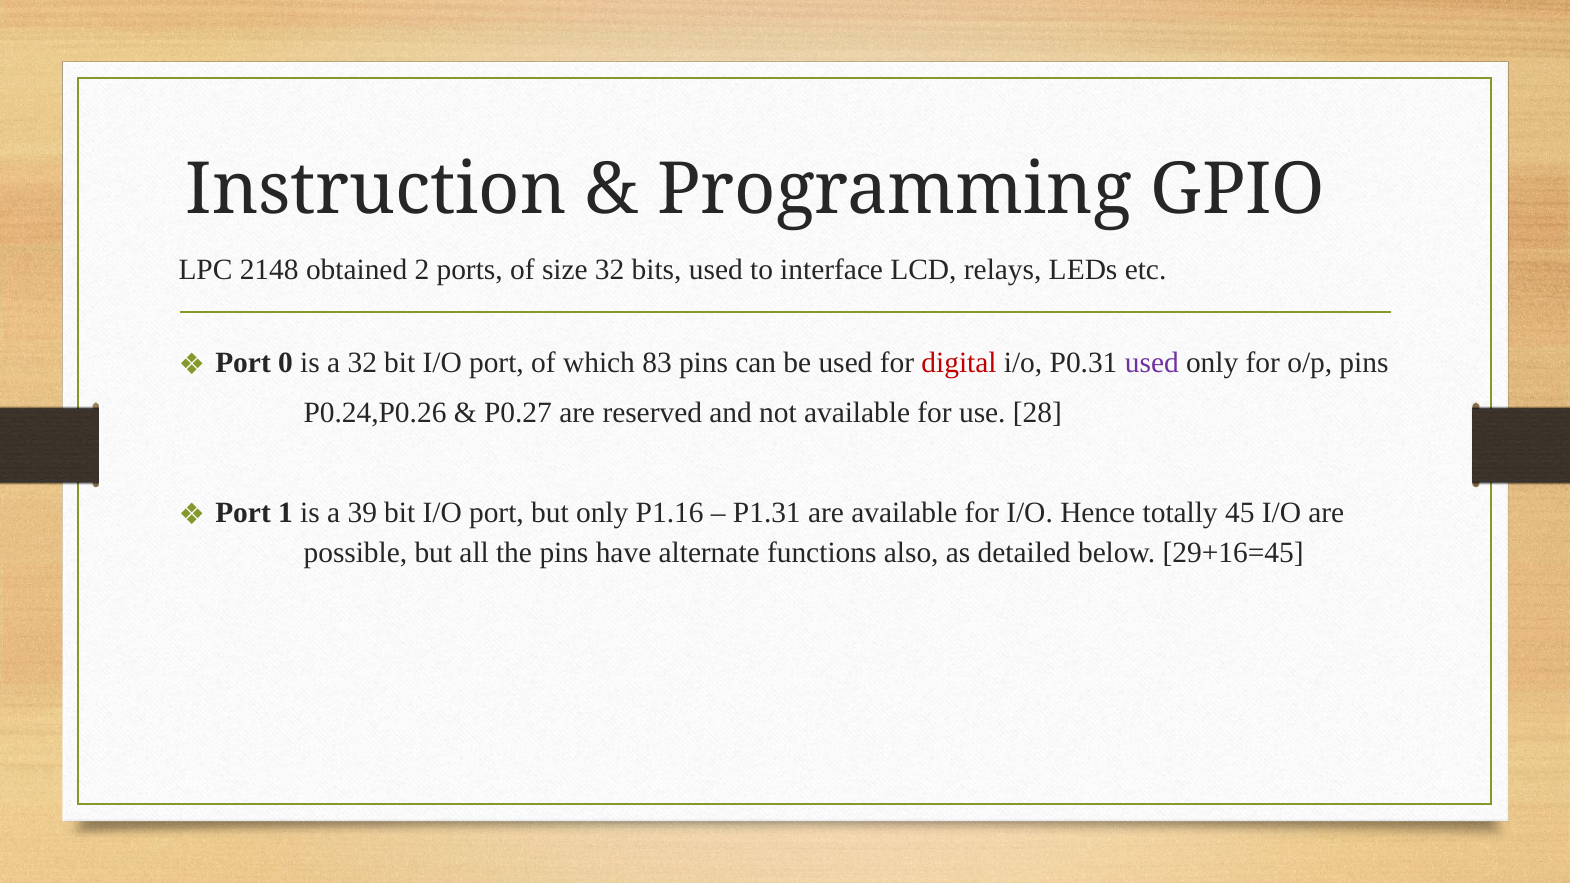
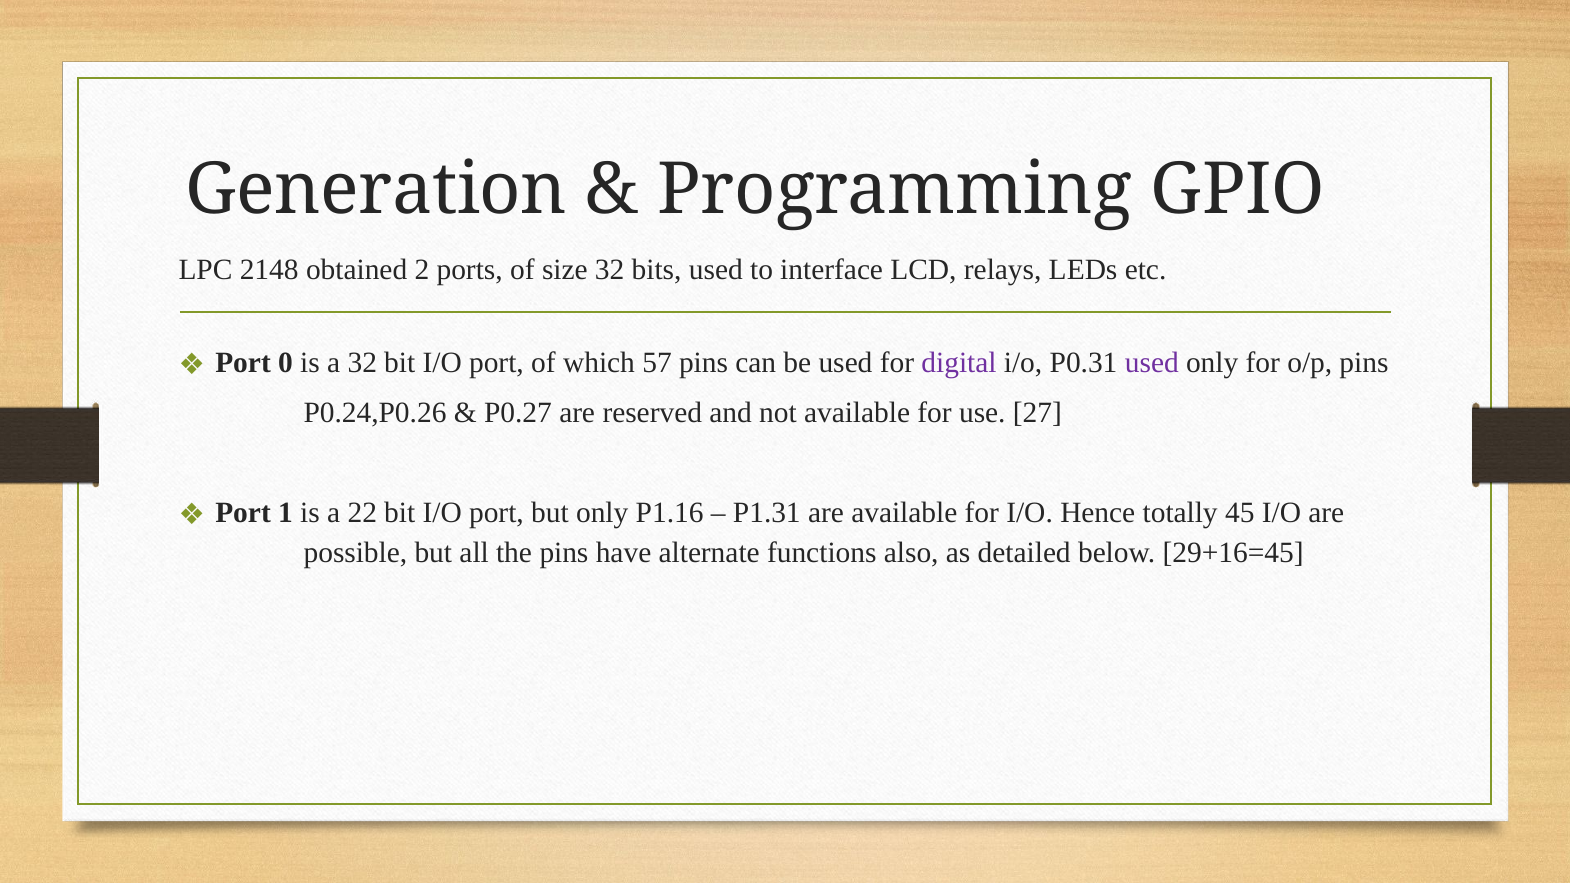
Instruction: Instruction -> Generation
83: 83 -> 57
digital colour: red -> purple
28: 28 -> 27
39: 39 -> 22
